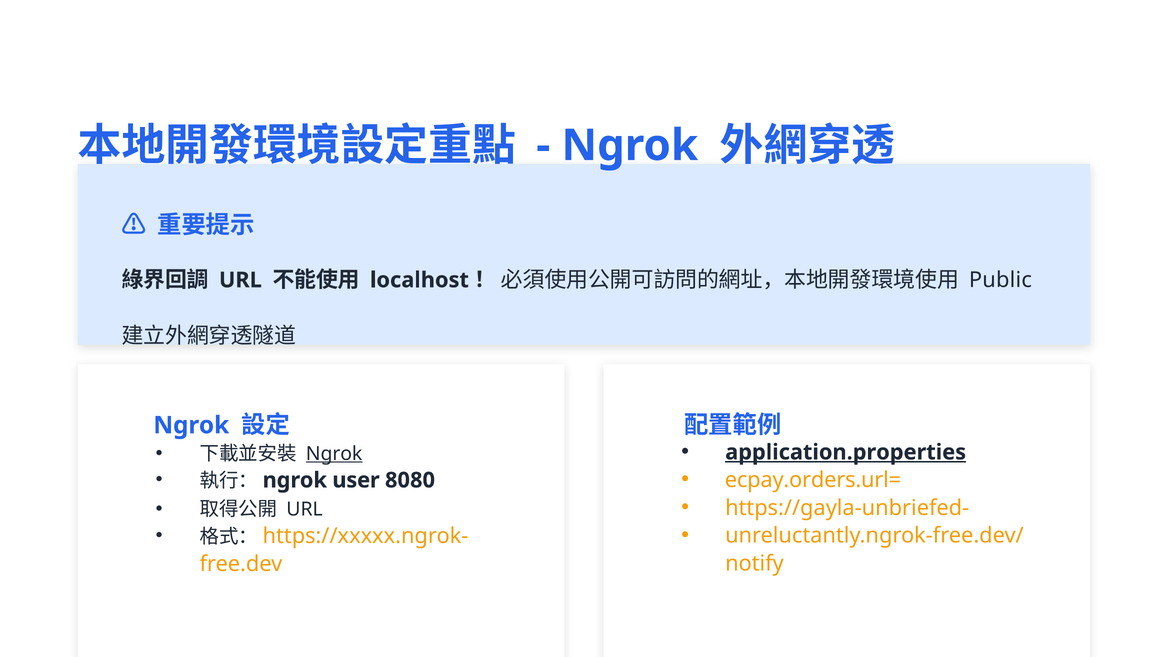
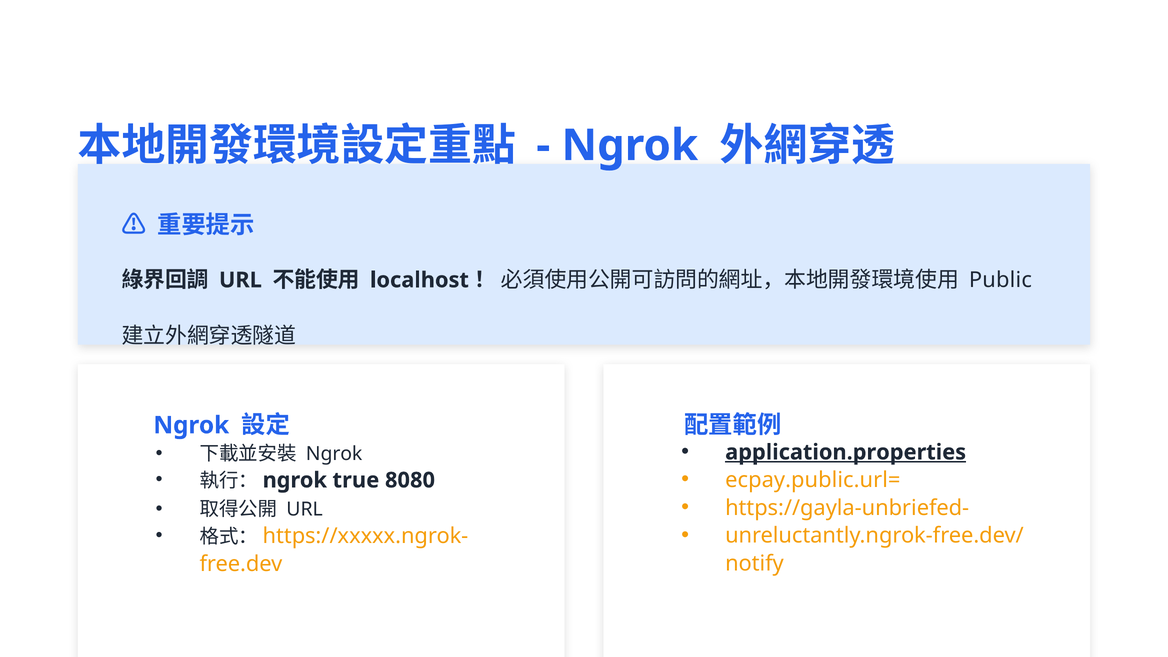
Ngrok at (334, 454) underline: present -> none
ecpay.orders.url=: ecpay.orders.url= -> ecpay.public.url=
user: user -> true
